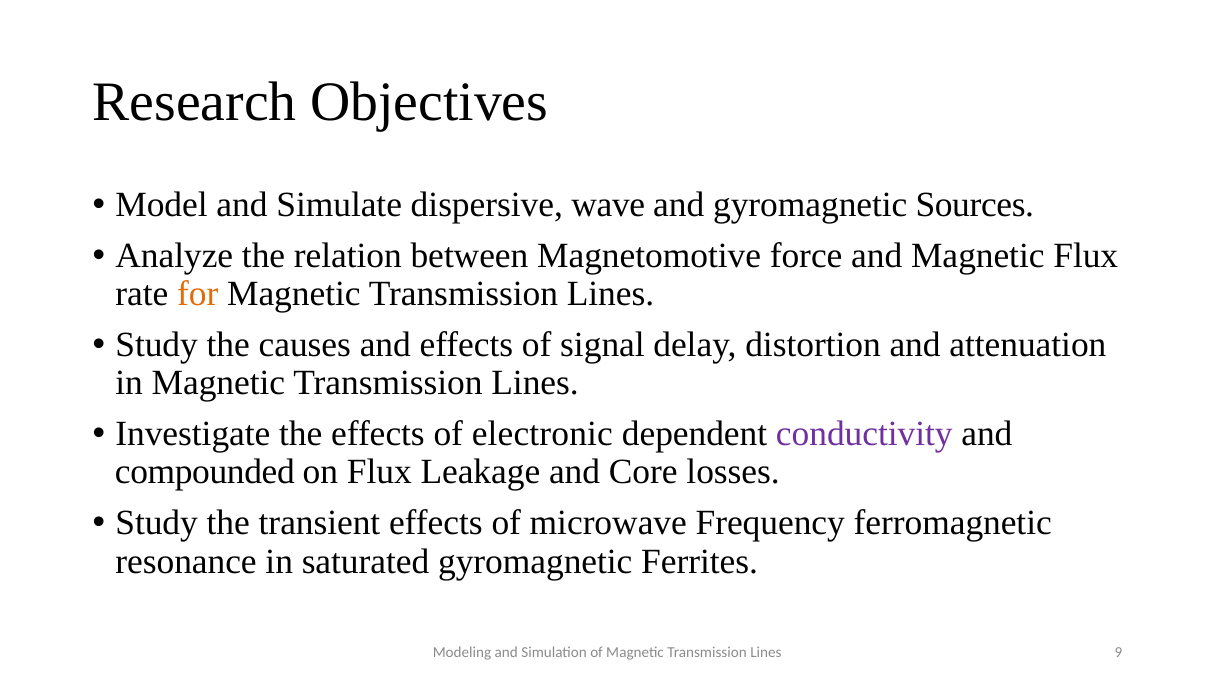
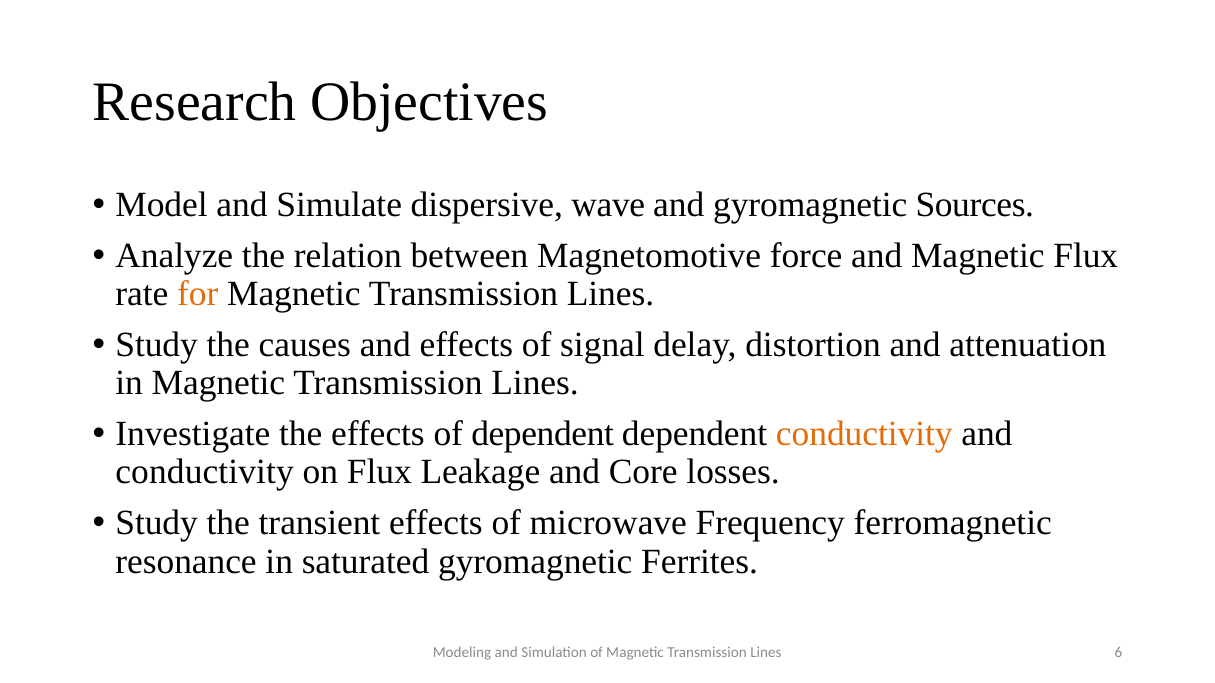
of electronic: electronic -> dependent
conductivity at (864, 434) colour: purple -> orange
compounded at (205, 473): compounded -> conductivity
9: 9 -> 6
